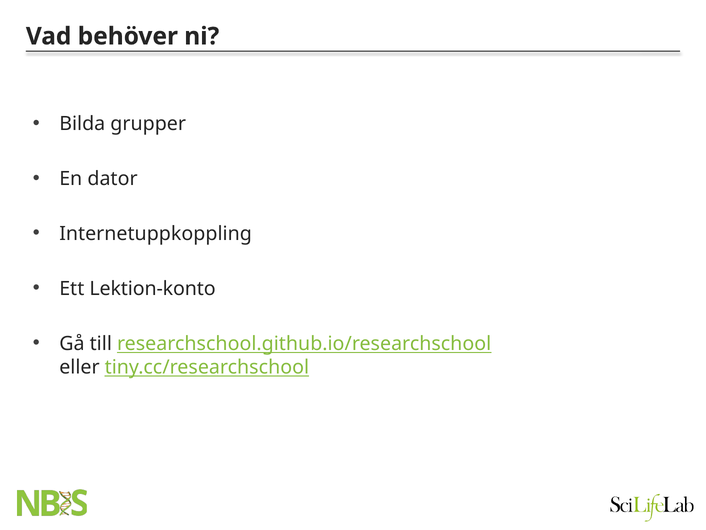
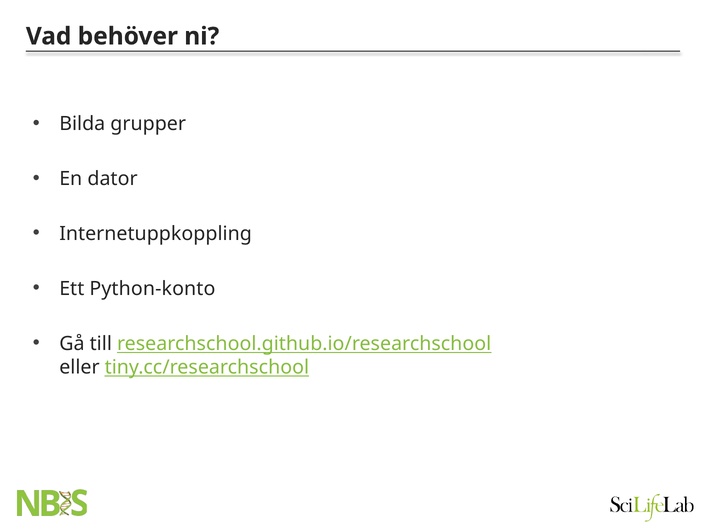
Lektion-konto: Lektion-konto -> Python-konto
